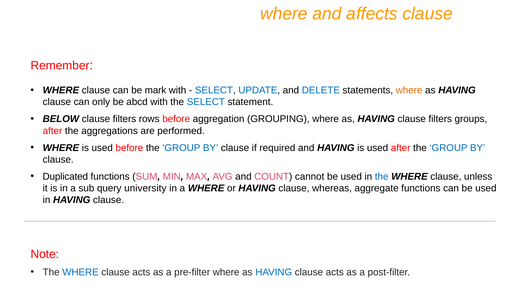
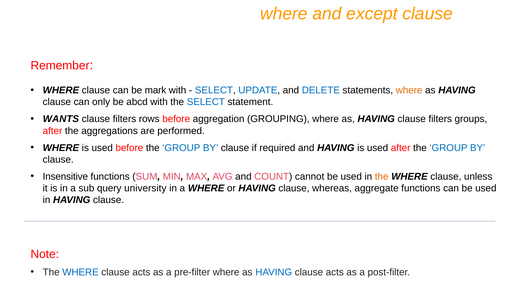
affects: affects -> except
BELOW: BELOW -> WANTS
Duplicated: Duplicated -> Insensitive
the at (382, 176) colour: blue -> orange
